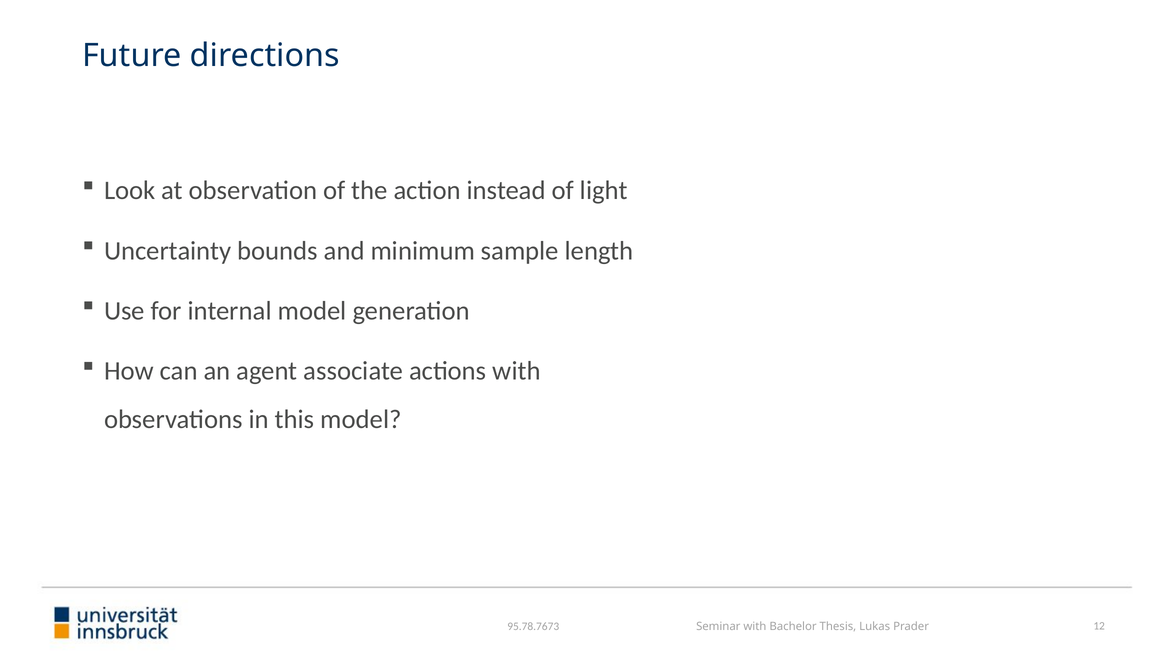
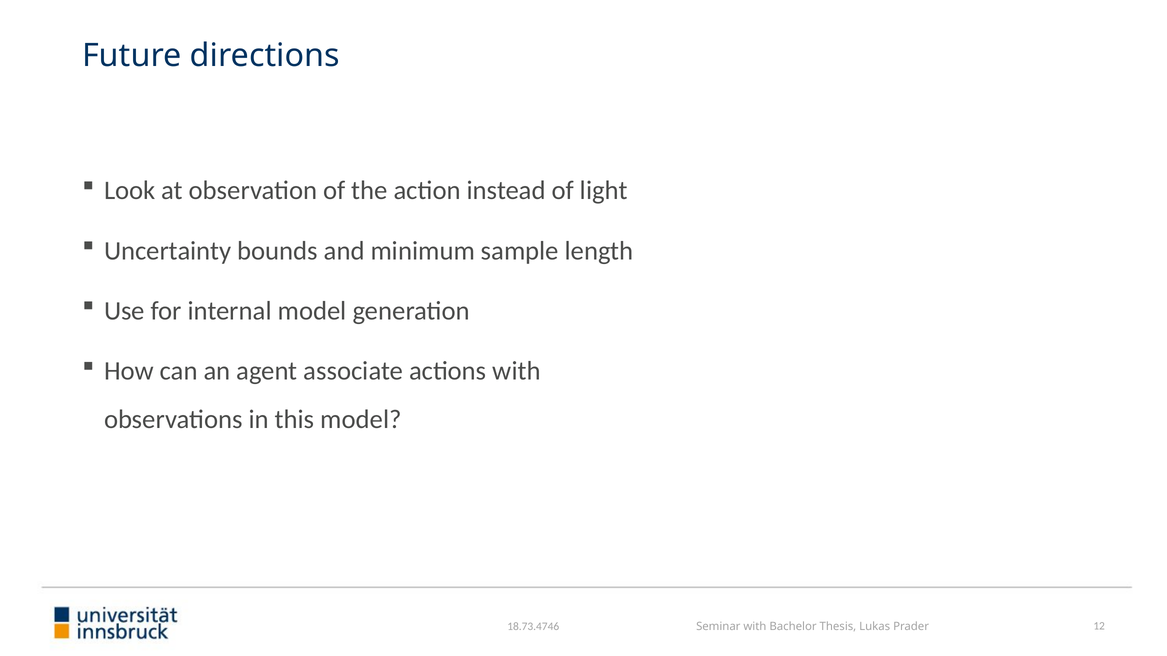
95.78.7673: 95.78.7673 -> 18.73.4746
